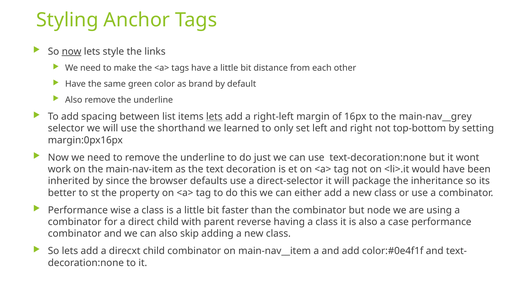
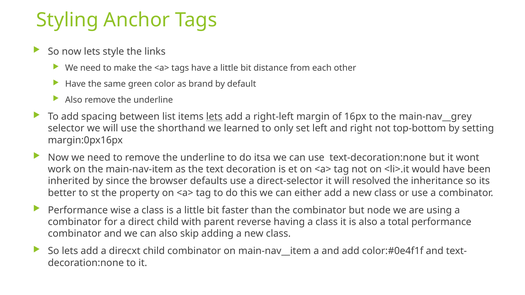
now at (72, 52) underline: present -> none
just: just -> itsa
package: package -> resolved
case: case -> total
